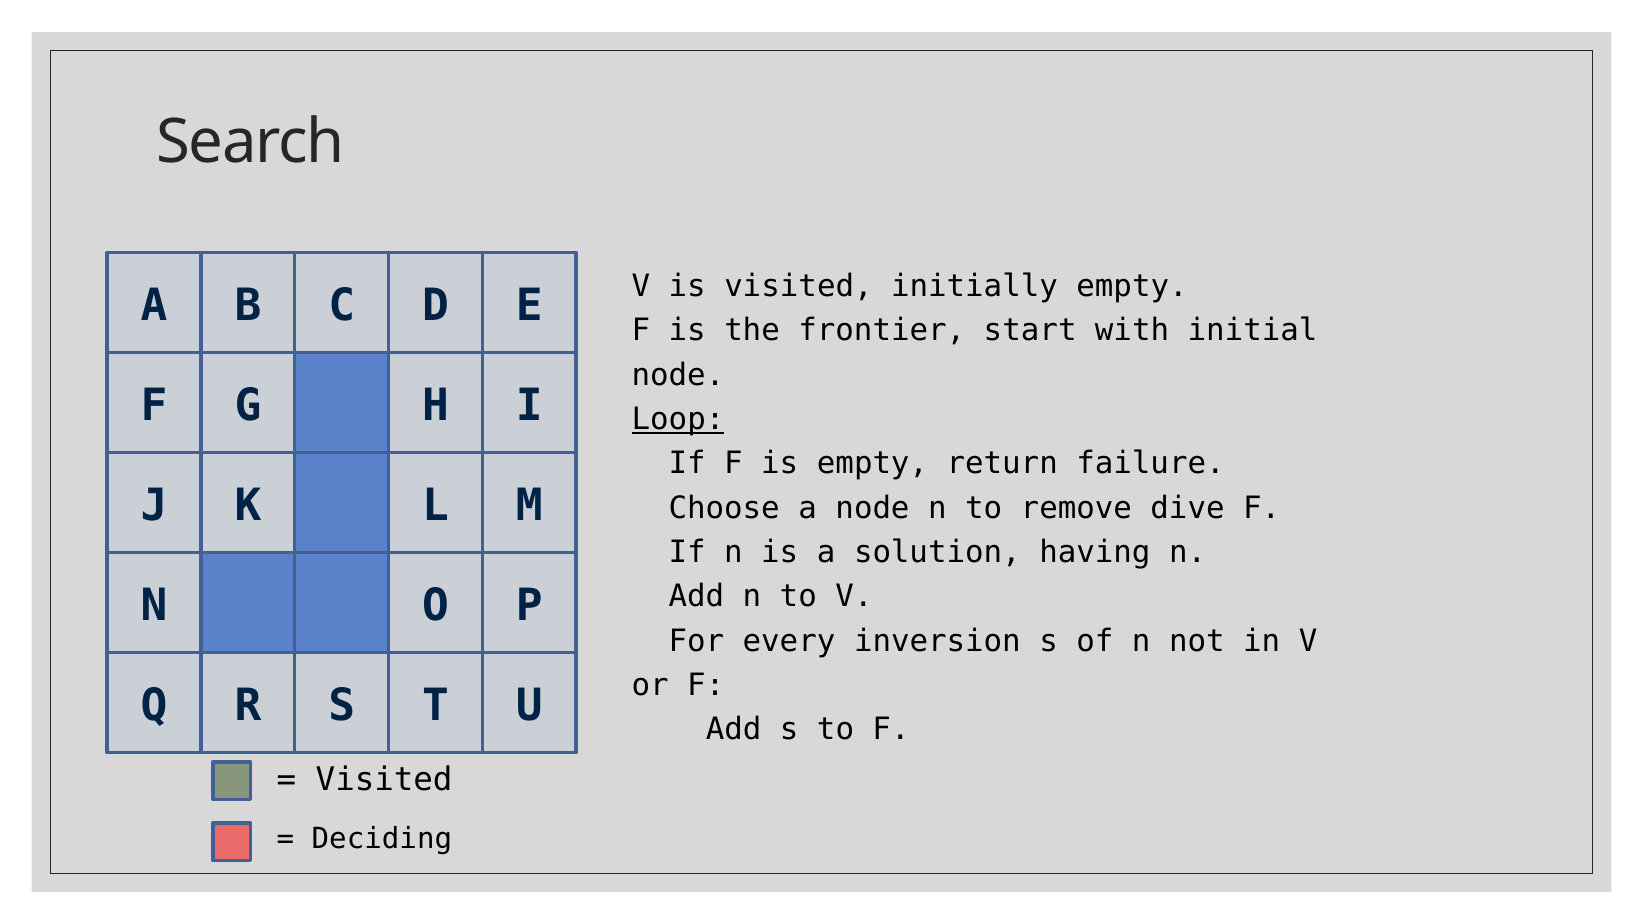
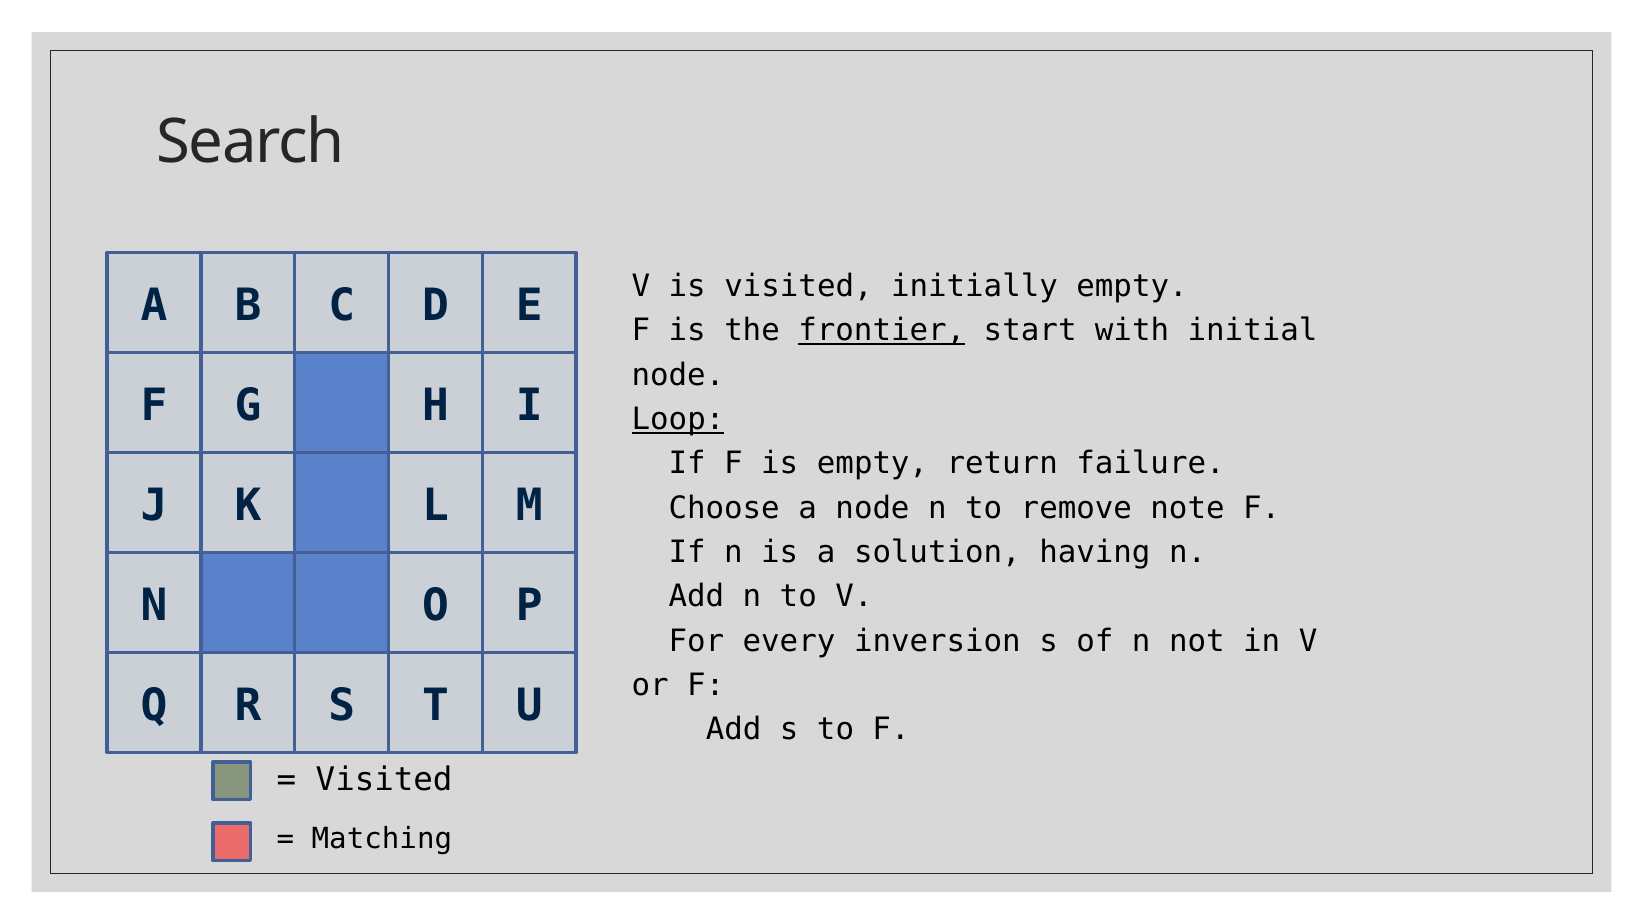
frontier underline: none -> present
dive: dive -> note
Deciding: Deciding -> Matching
